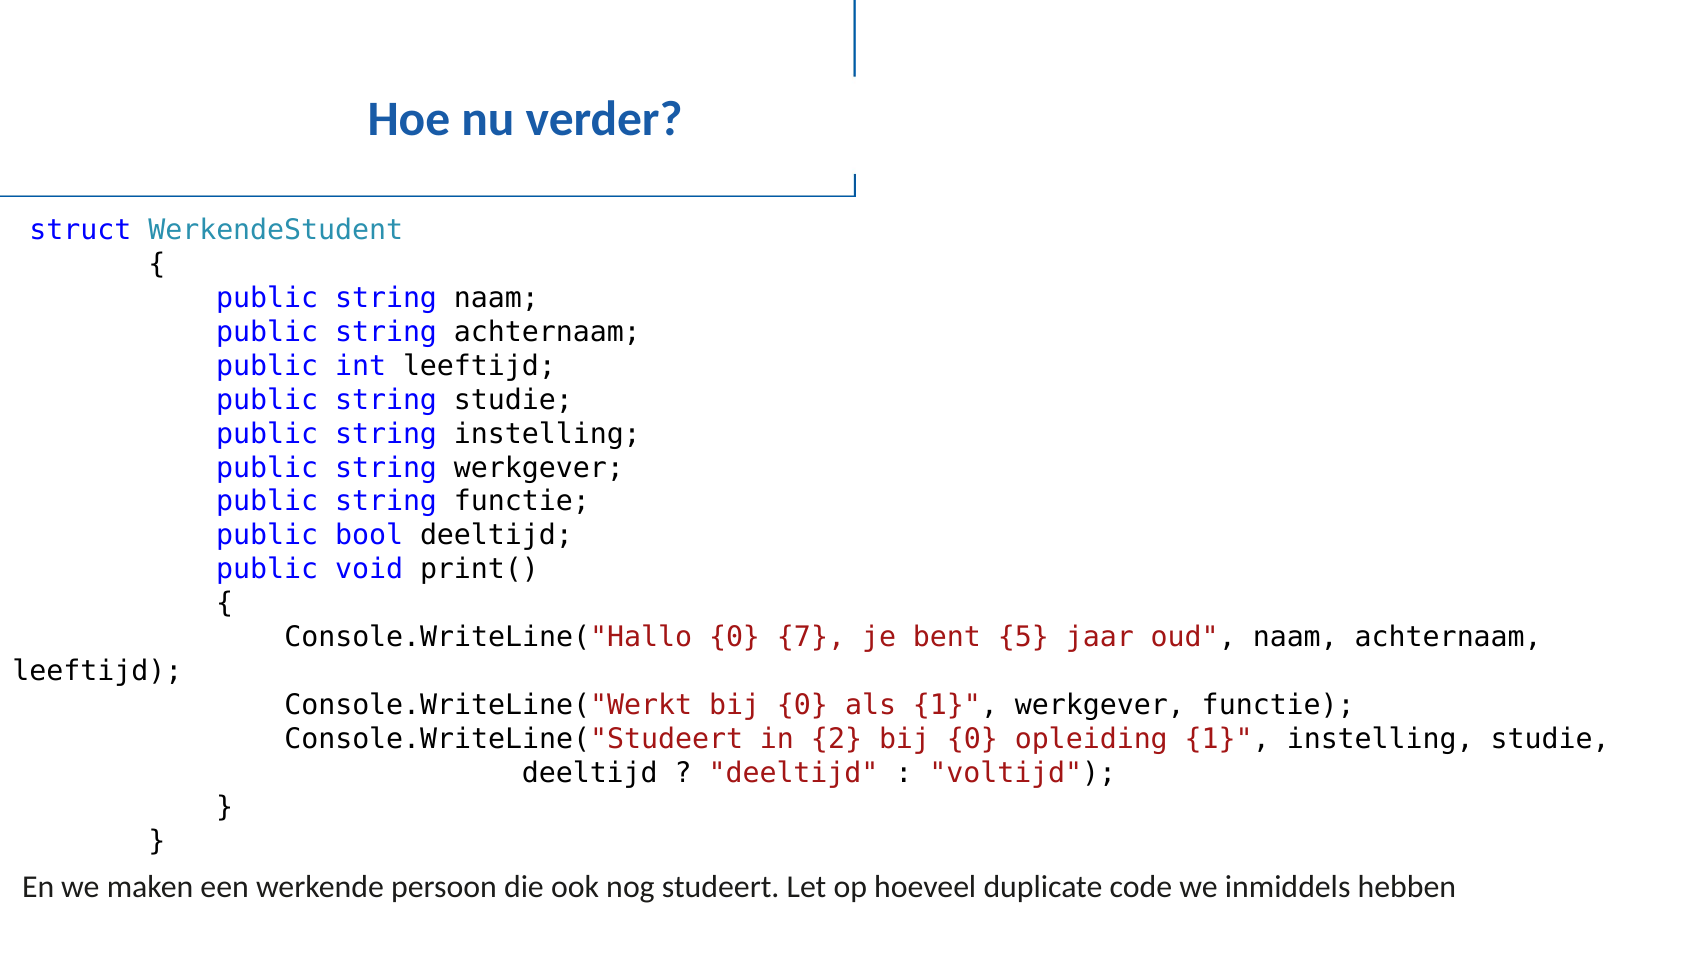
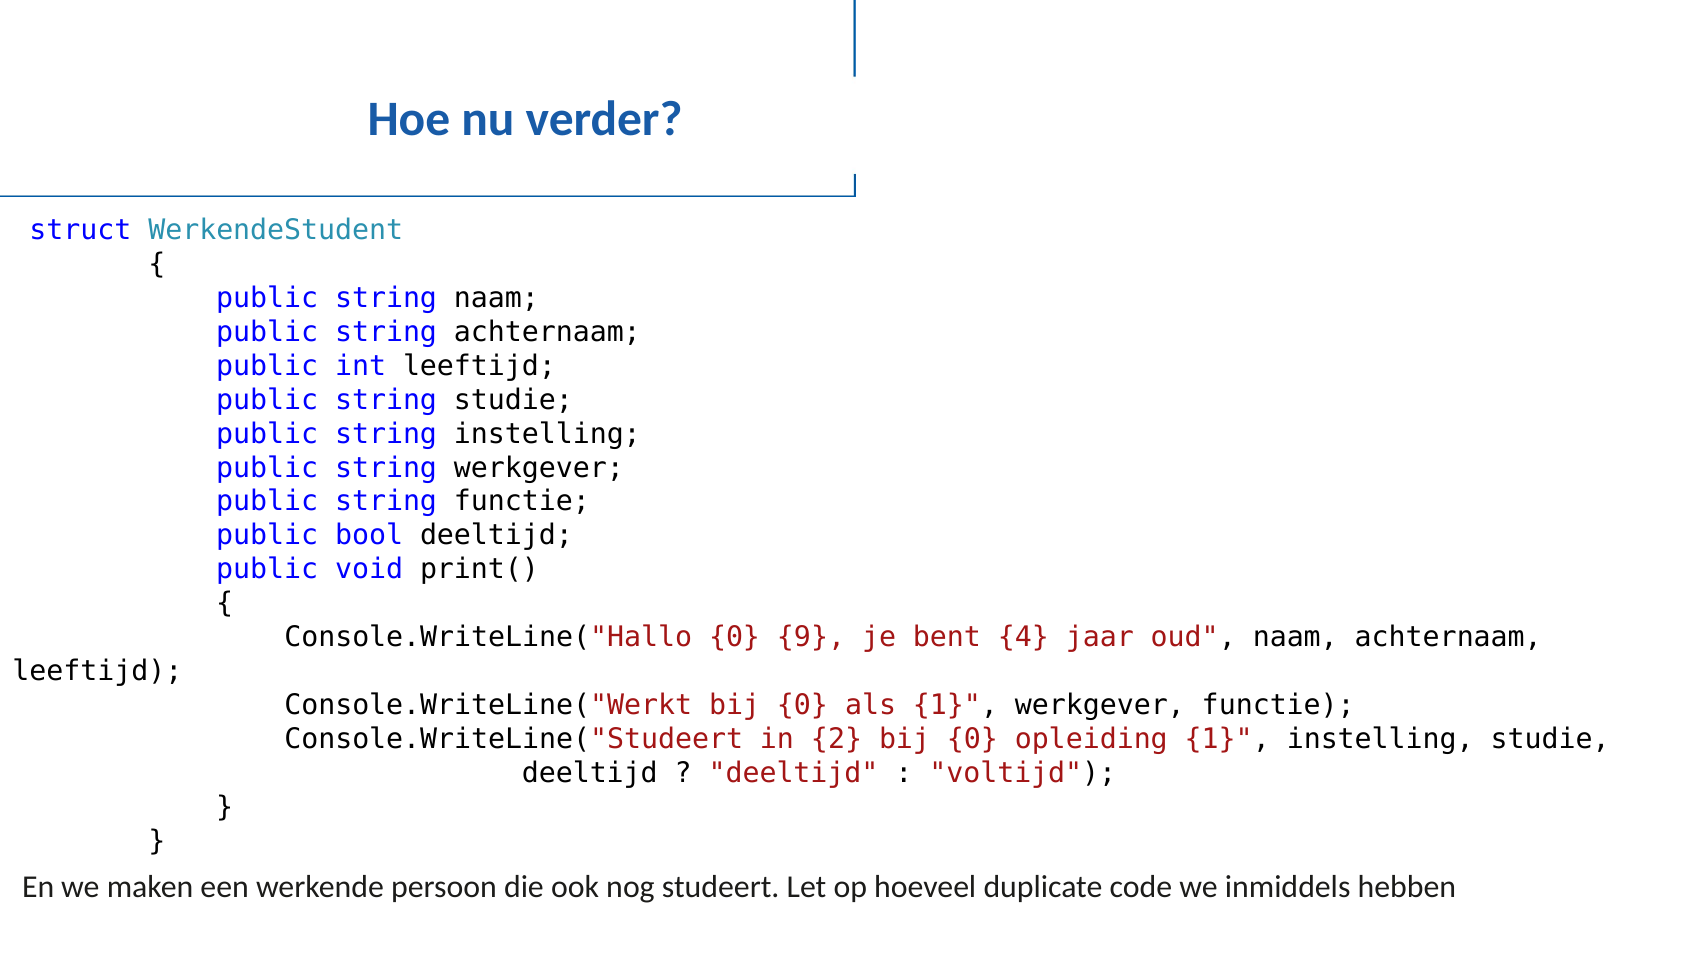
7: 7 -> 9
5: 5 -> 4
